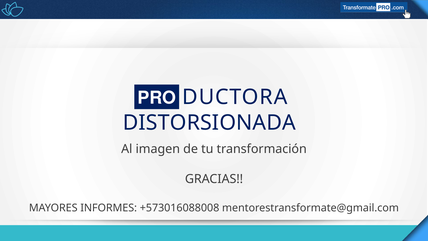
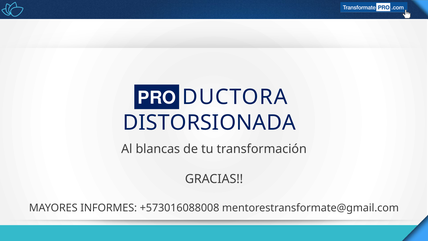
imagen: imagen -> blancas
